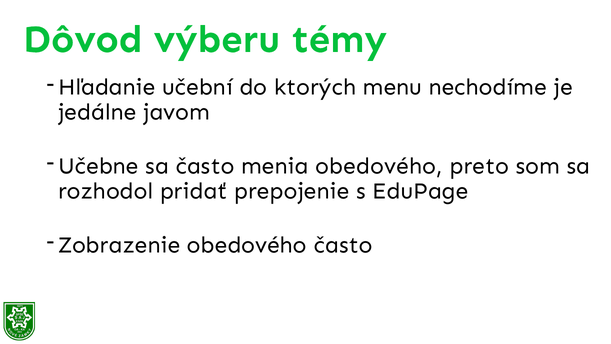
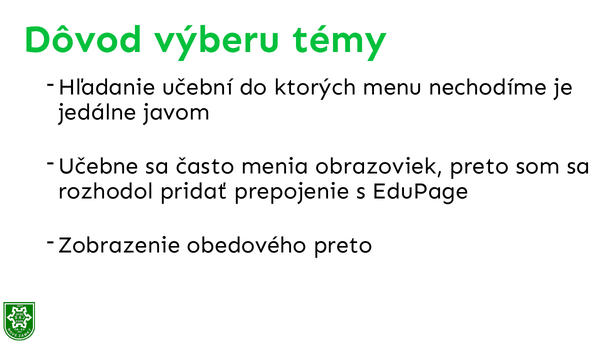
menia obedového: obedového -> obrazoviek
obedového často: často -> preto
